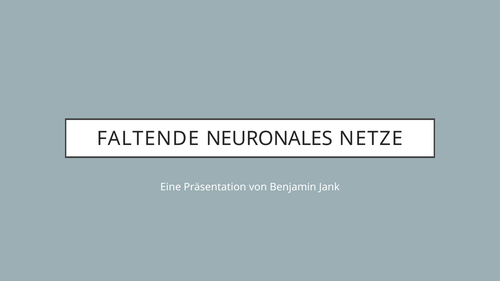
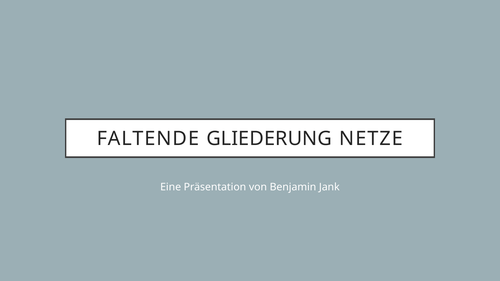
NEURONALES: NEURONALES -> GLIEDERUNG
